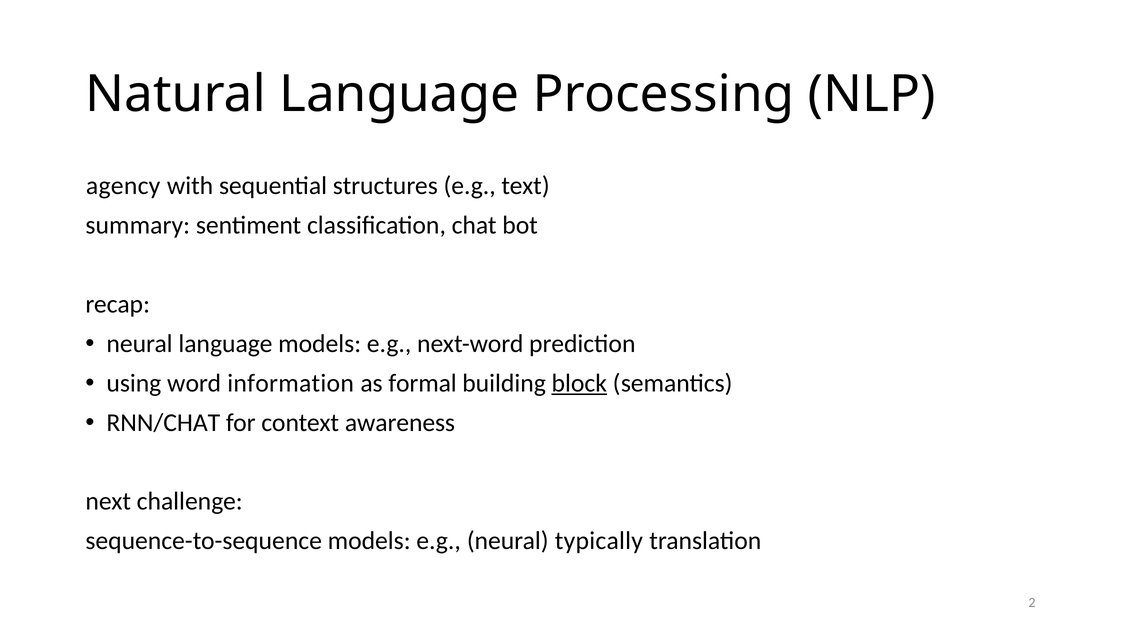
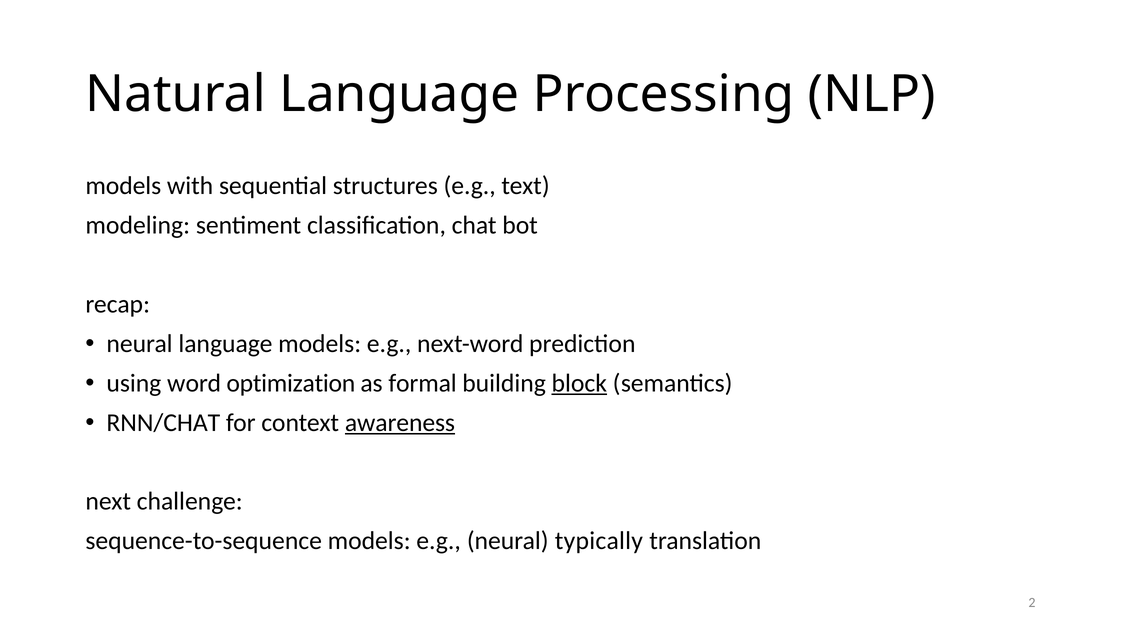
agency at (123, 186): agency -> models
summary: summary -> modeling
information: information -> optimization
awareness underline: none -> present
